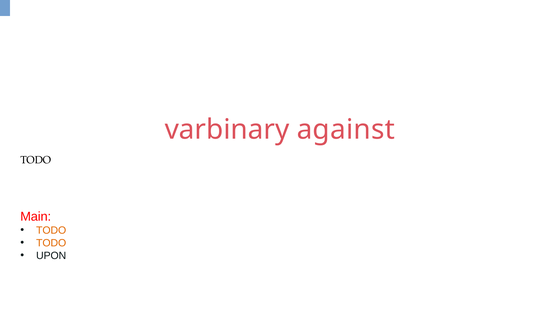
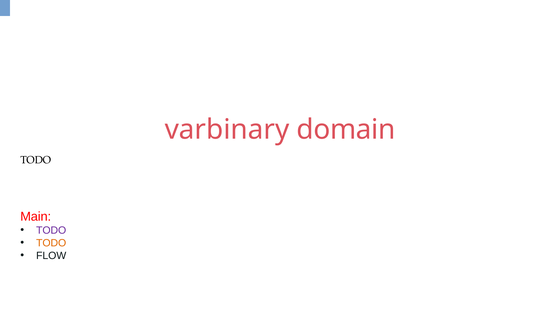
against: against -> domain
TODO at (51, 230) colour: orange -> purple
UPON: UPON -> FLOW
